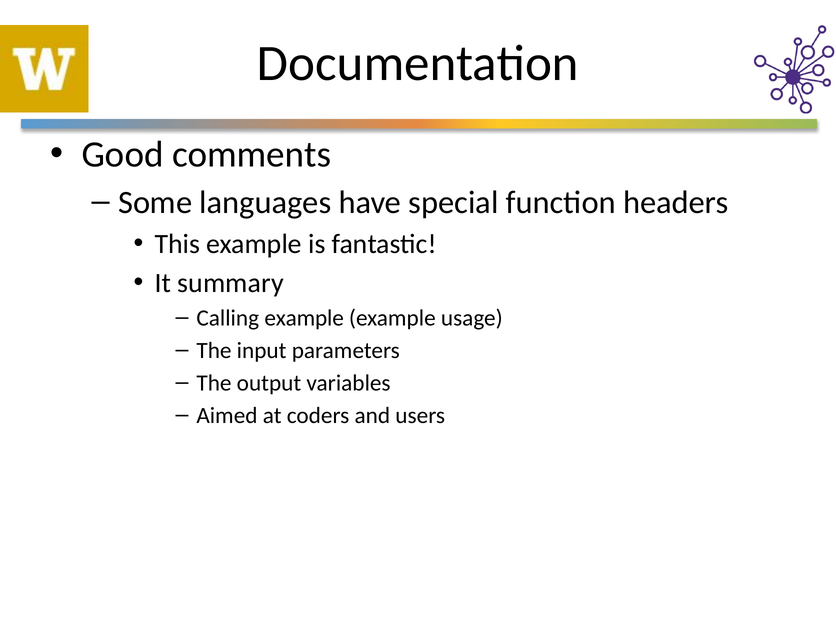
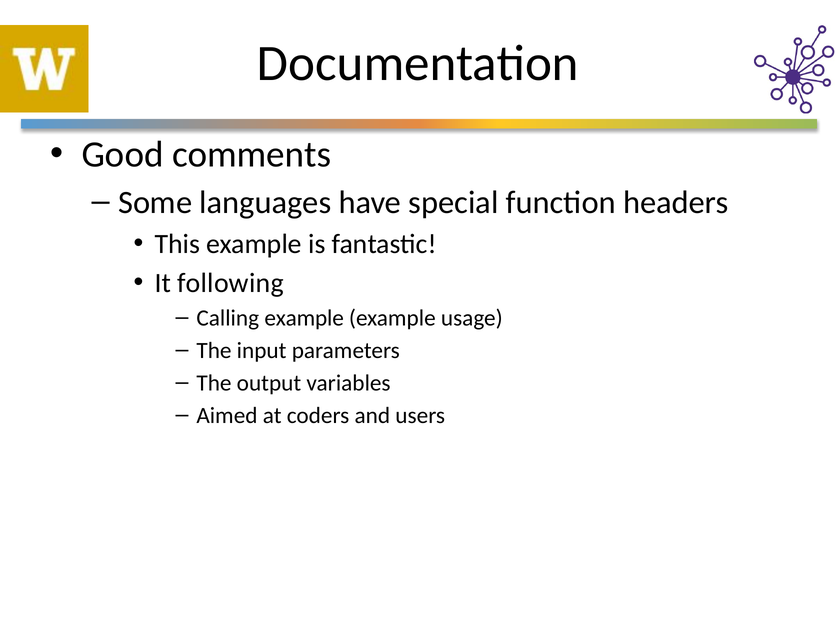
summary: summary -> following
